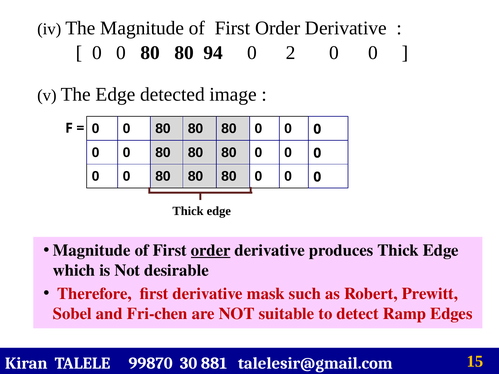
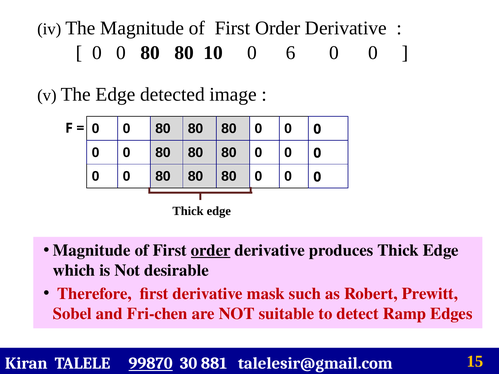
94: 94 -> 10
2: 2 -> 6
99870 underline: none -> present
